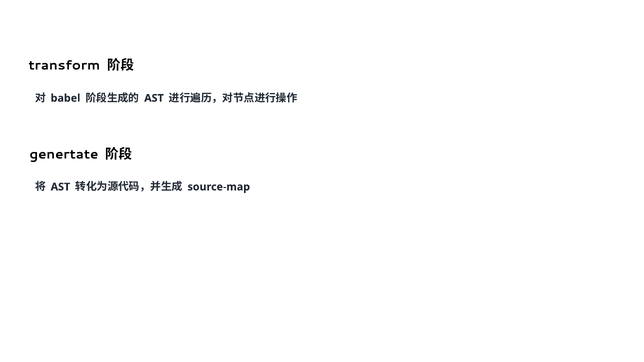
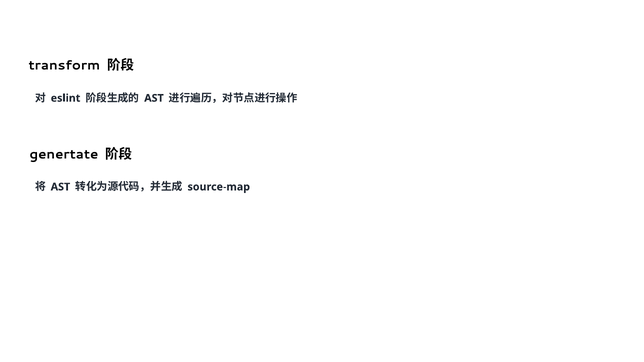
babel: babel -> eslint
